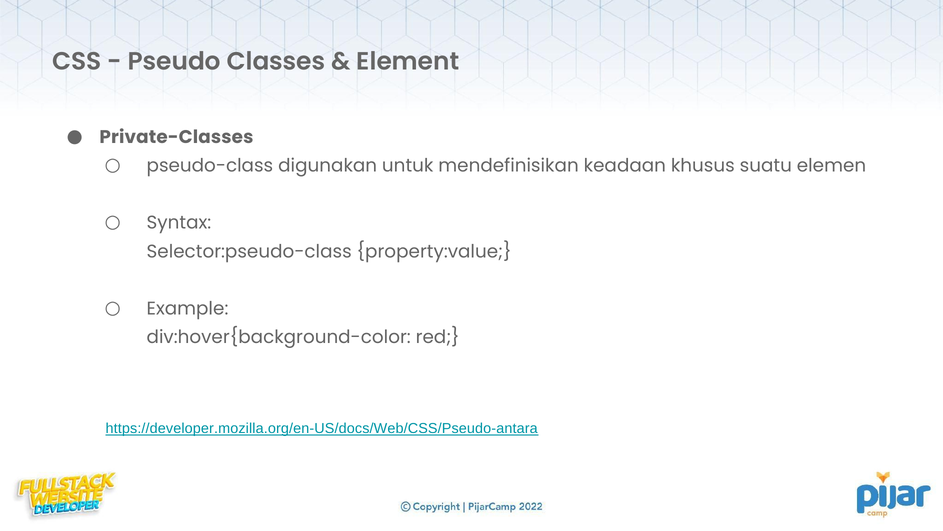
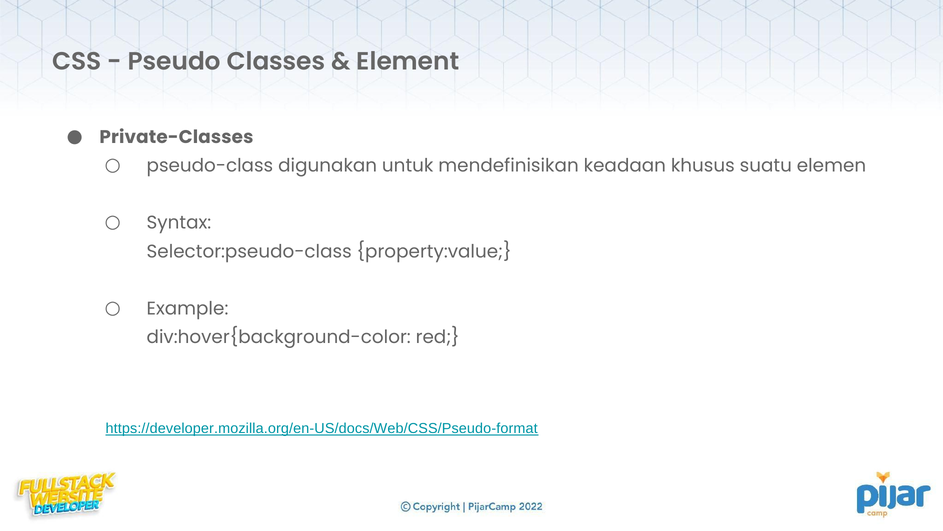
https://developer.mozilla.org/en-US/docs/Web/CSS/Pseudo-antara: https://developer.mozilla.org/en-US/docs/Web/CSS/Pseudo-antara -> https://developer.mozilla.org/en-US/docs/Web/CSS/Pseudo-format
